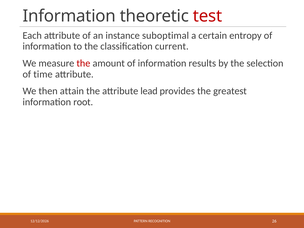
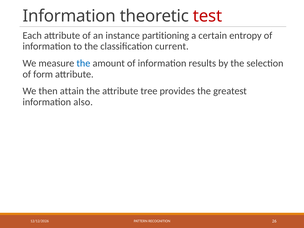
suboptimal: suboptimal -> partitioning
the at (83, 63) colour: red -> blue
time: time -> form
lead: lead -> tree
root: root -> also
